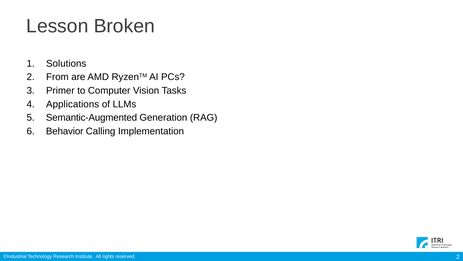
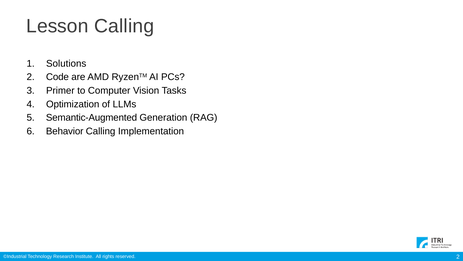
Lesson Broken: Broken -> Calling
From: From -> Code
Applications: Applications -> Optimization
